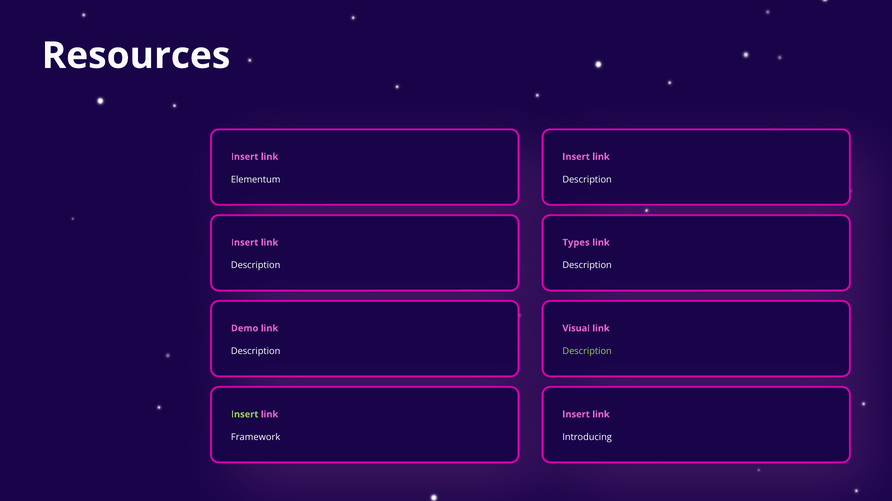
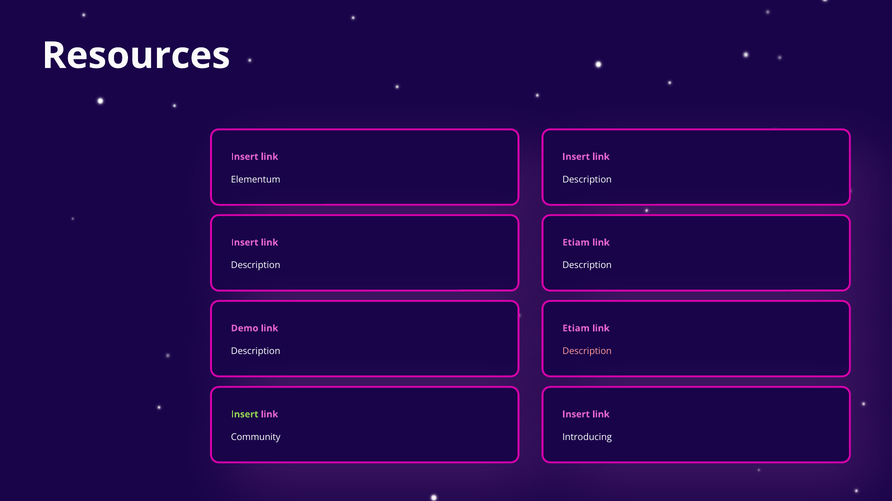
Types at (576, 243): Types -> Etiam
Visual at (576, 329): Visual -> Etiam
Description at (587, 352) colour: light green -> pink
Framework: Framework -> Community
